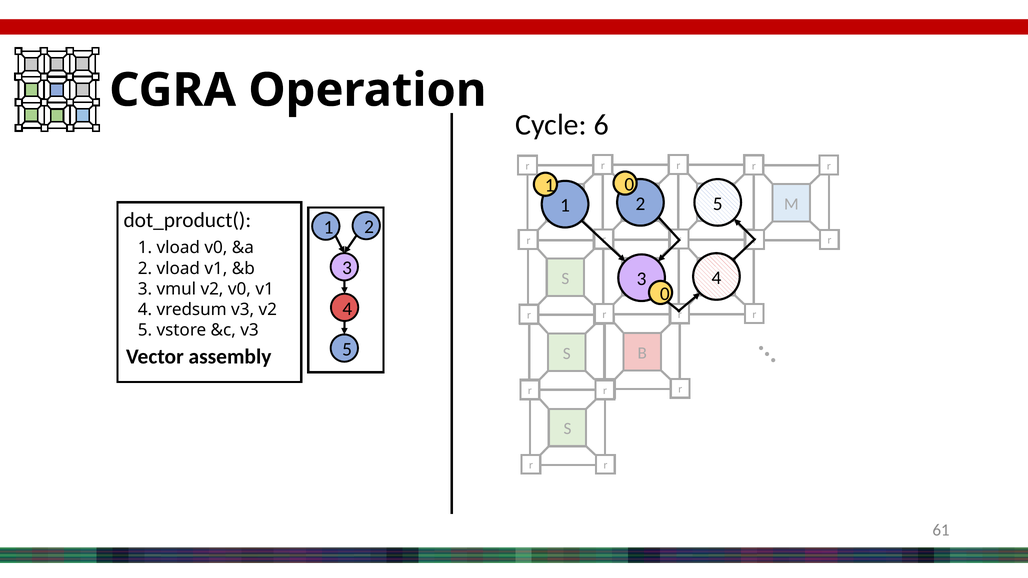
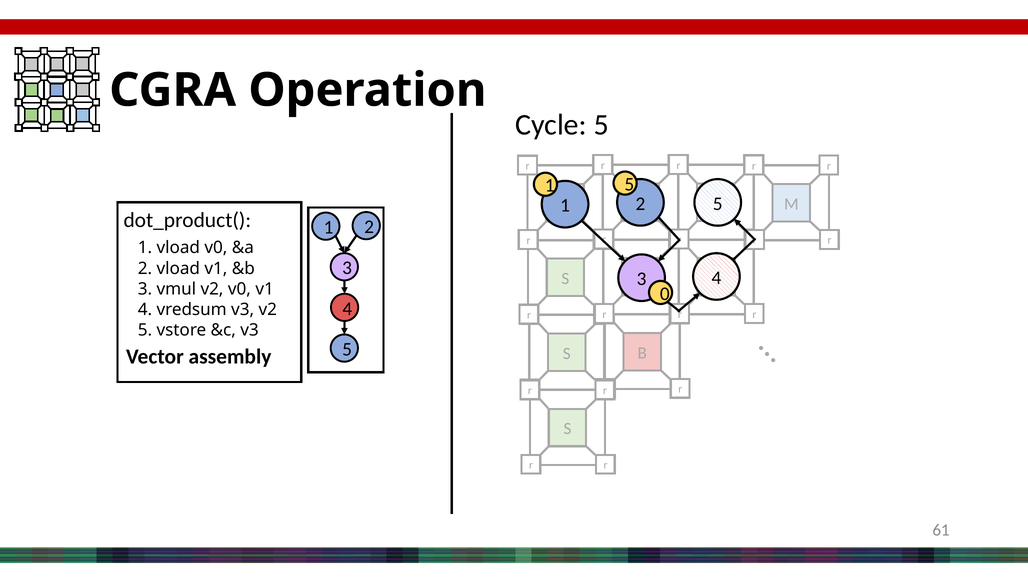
Cycle 6: 6 -> 5
1 0: 0 -> 5
